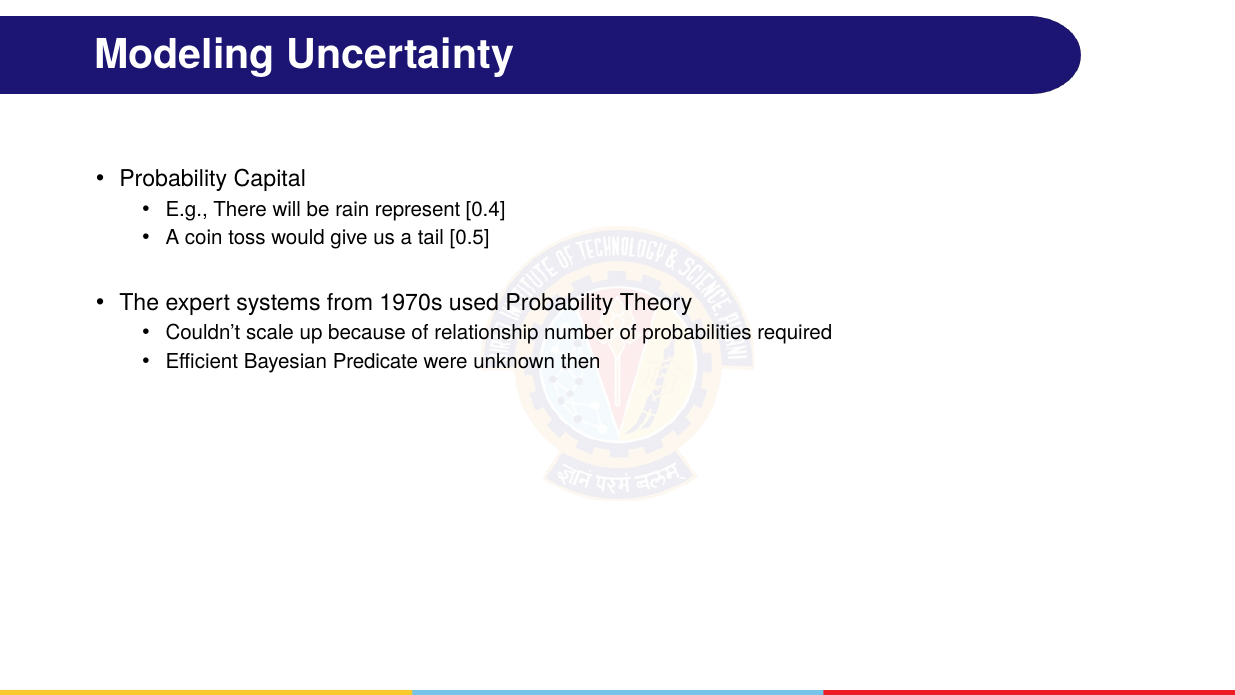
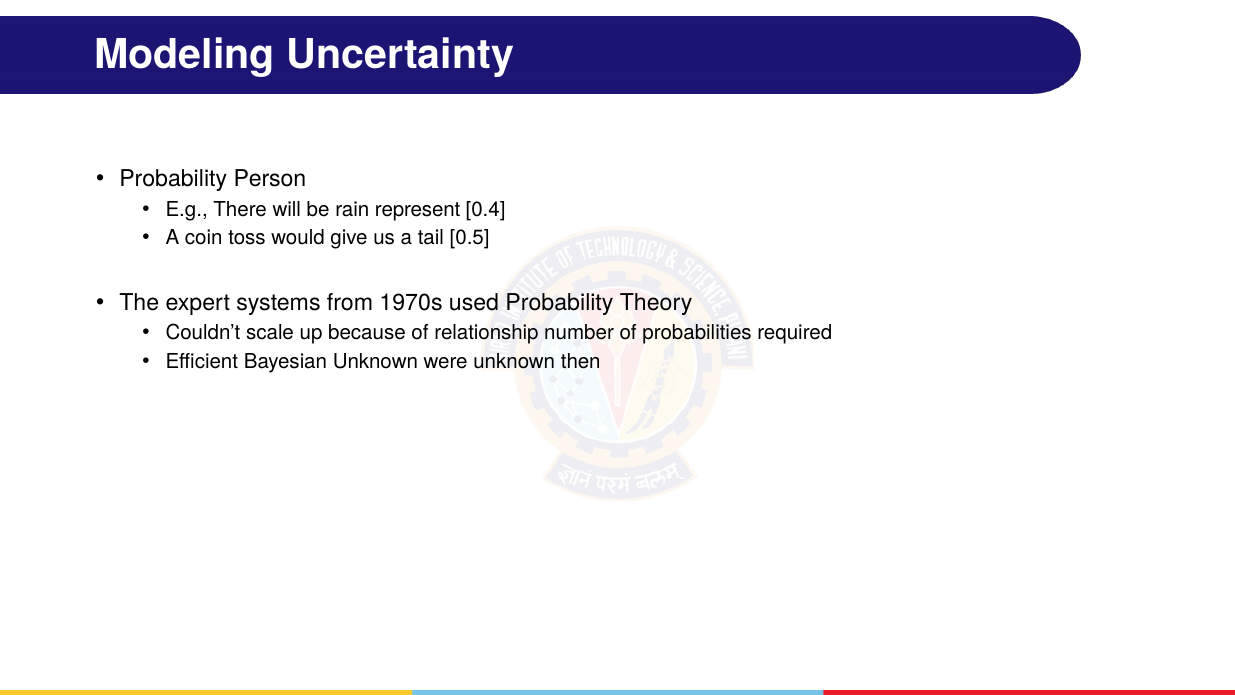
Capital: Capital -> Person
Bayesian Predicate: Predicate -> Unknown
